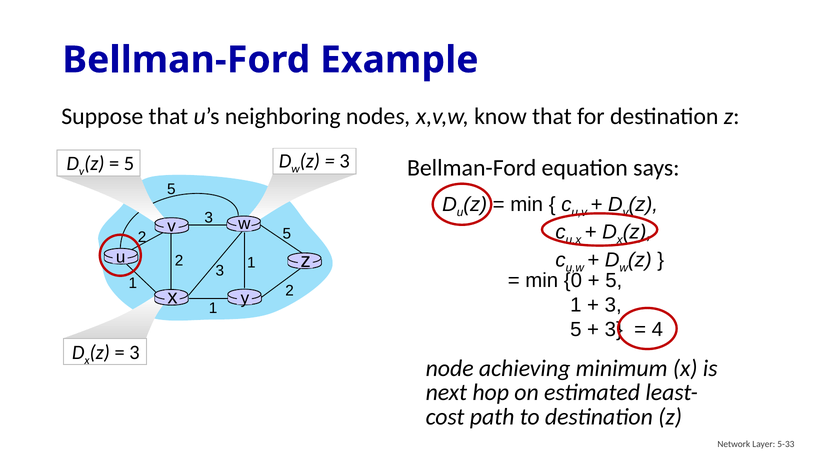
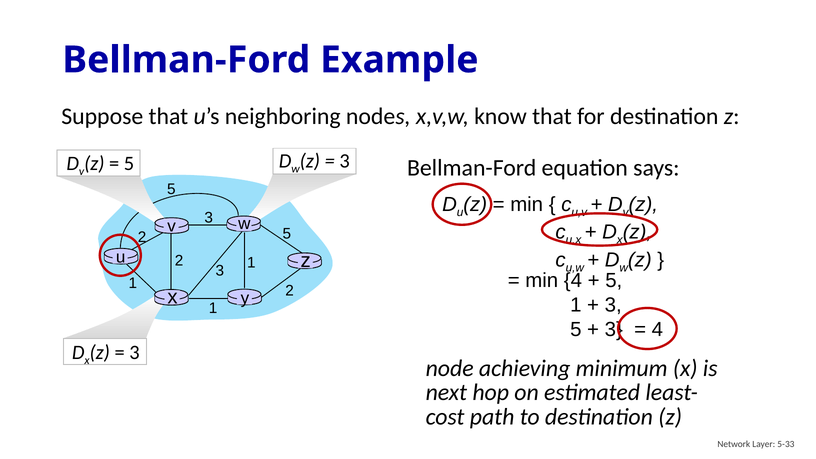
min 0: 0 -> 4
